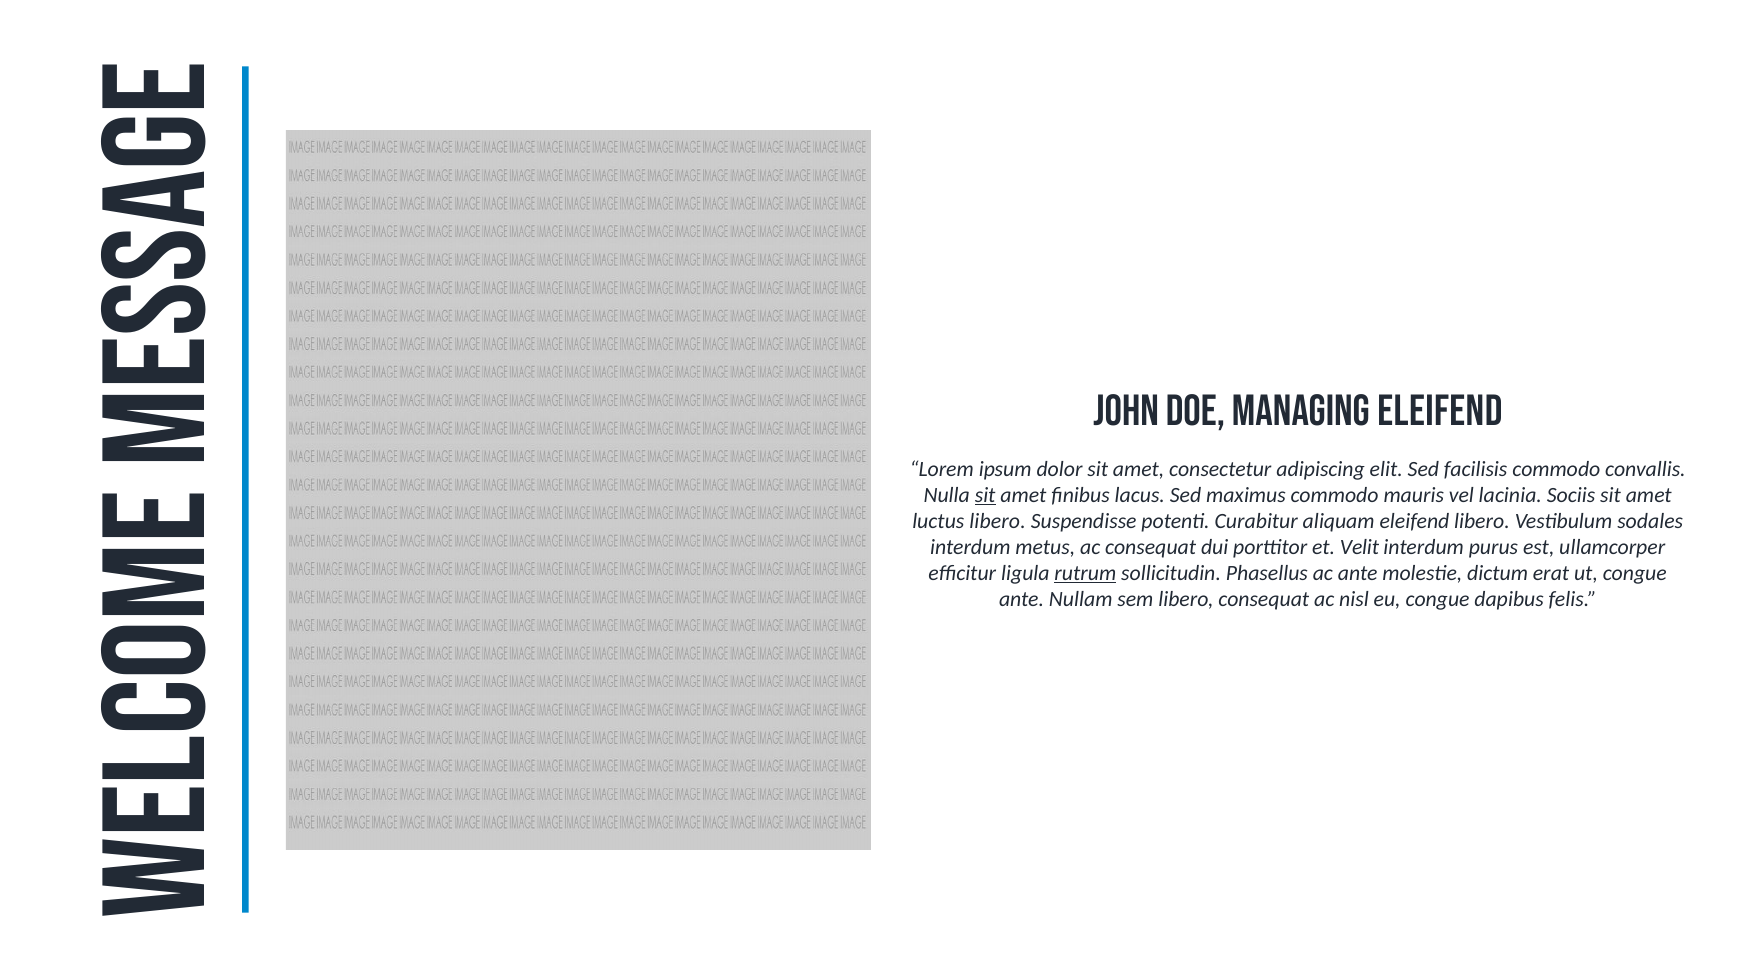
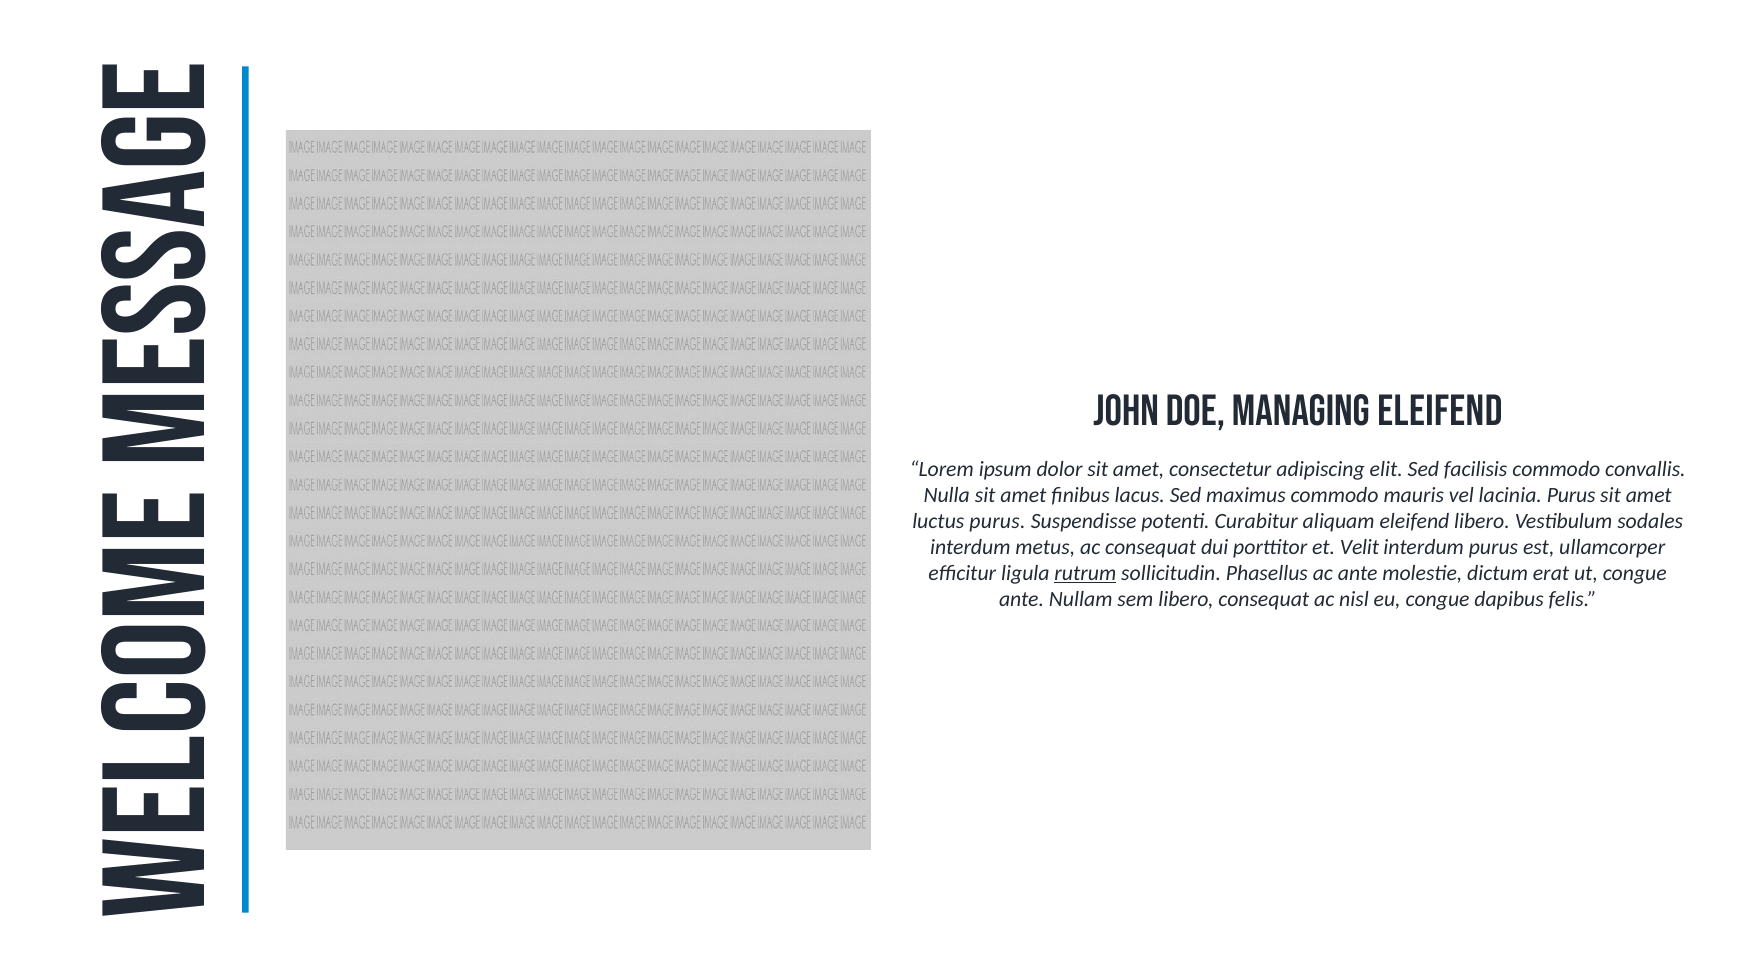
sit at (985, 495) underline: present -> none
lacinia Sociis: Sociis -> Purus
luctus libero: libero -> purus
